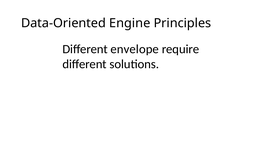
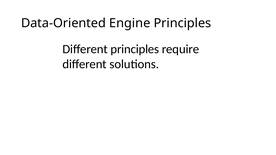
Different envelope: envelope -> principles
